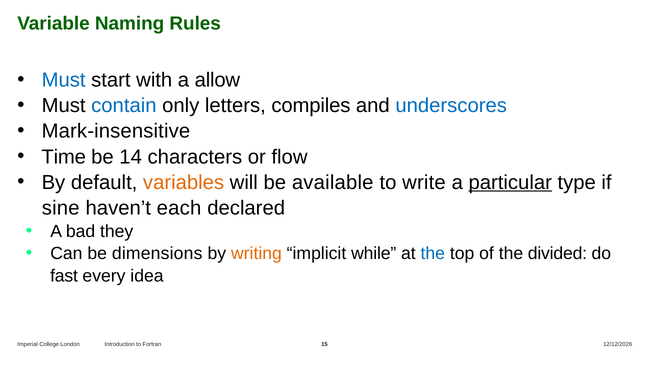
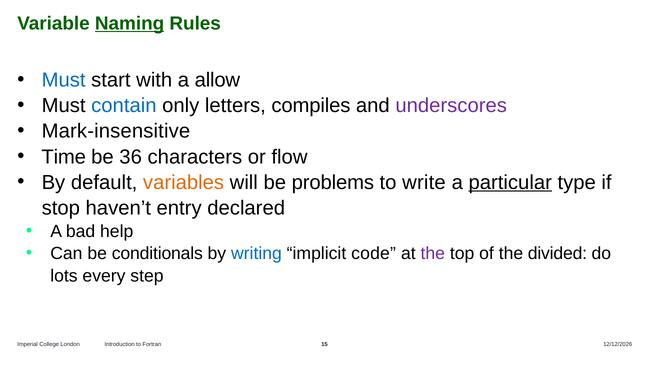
Naming underline: none -> present
underscores colour: blue -> purple
14: 14 -> 36
available: available -> problems
sine: sine -> stop
each: each -> entry
they: they -> help
dimensions: dimensions -> conditionals
writing colour: orange -> blue
while: while -> code
the at (433, 254) colour: blue -> purple
fast: fast -> lots
idea: idea -> step
